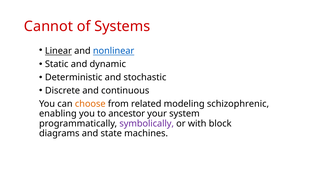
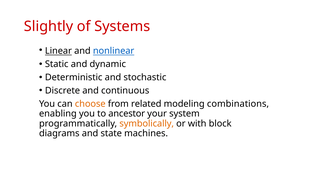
Cannot: Cannot -> Slightly
schizophrenic: schizophrenic -> combinations
symbolically colour: purple -> orange
